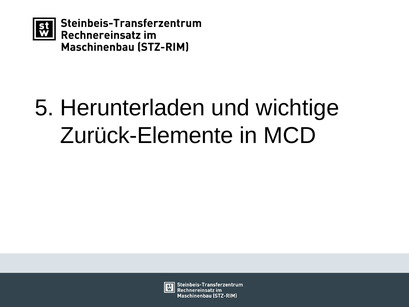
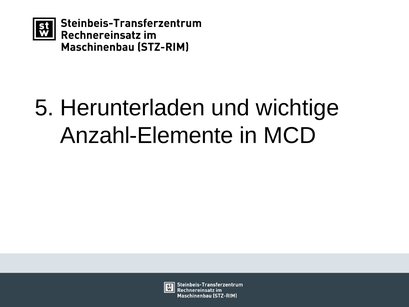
Zurück-Elemente: Zurück-Elemente -> Anzahl-Elemente
